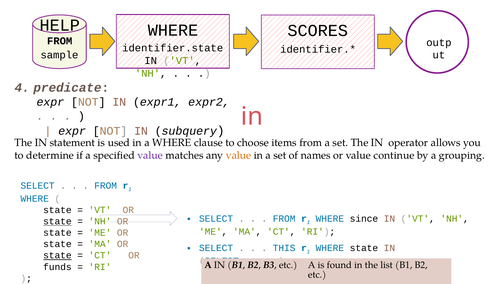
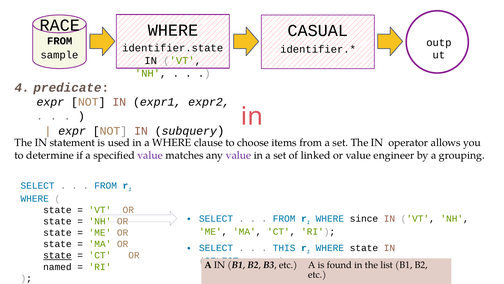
HELP: HELP -> RACE
SCORES: SCORES -> CASUAL
value at (238, 155) colour: orange -> purple
names: names -> linked
continue: continue -> engineer
state at (57, 221) underline: present -> none
funds: funds -> named
